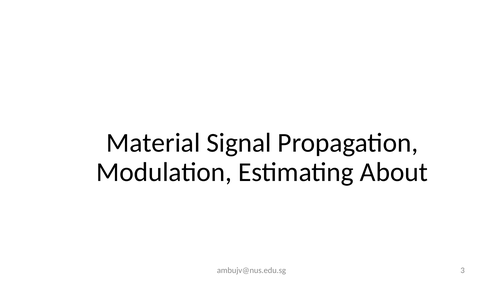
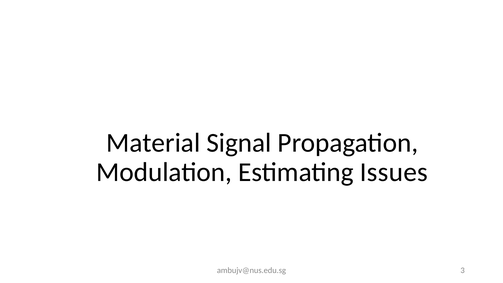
About: About -> Issues
